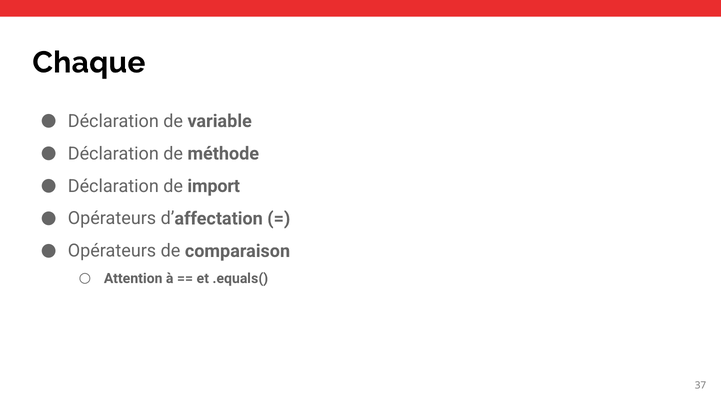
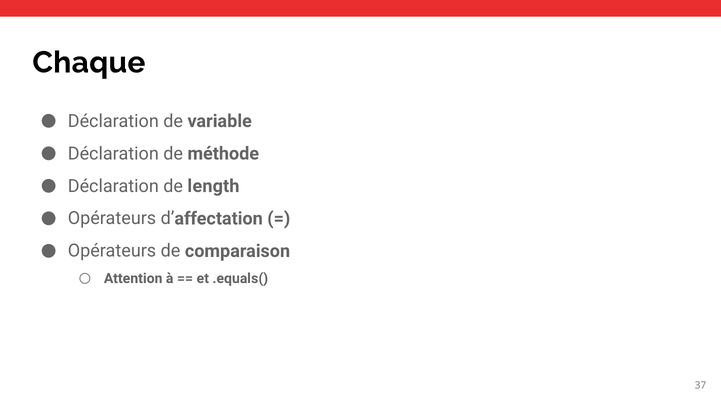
import: import -> length
